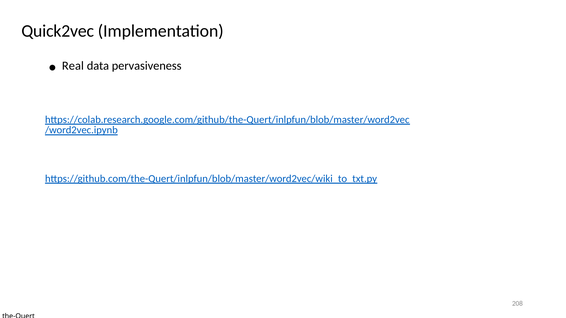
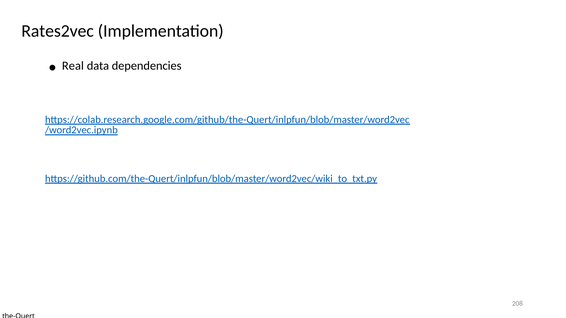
Quick2vec: Quick2vec -> Rates2vec
pervasiveness: pervasiveness -> dependencies
